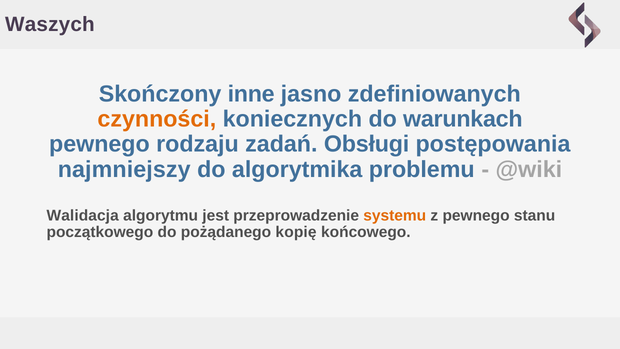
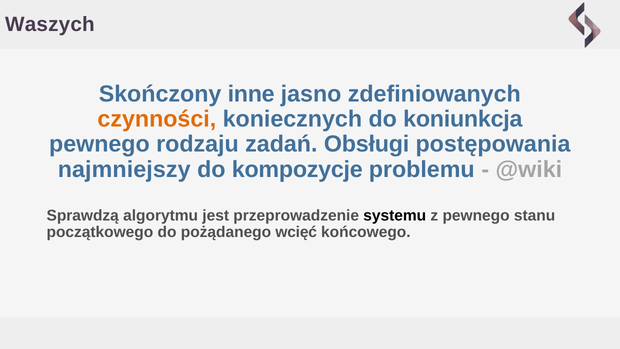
warunkach: warunkach -> koniunkcja
algorytmika: algorytmika -> kompozycje
Walidacja: Walidacja -> Sprawdzą
systemu colour: orange -> black
kopię: kopię -> wcięć
